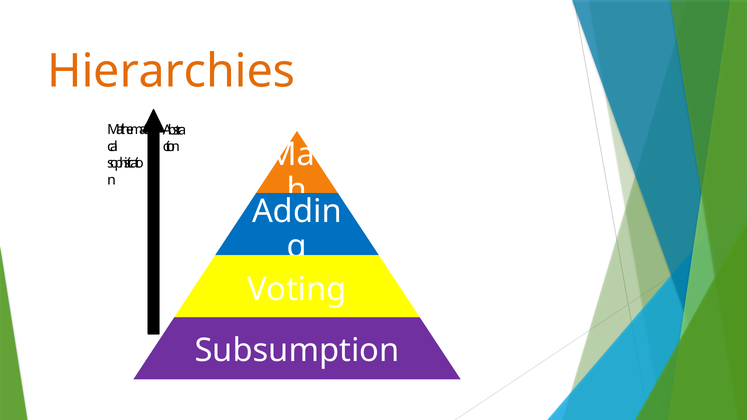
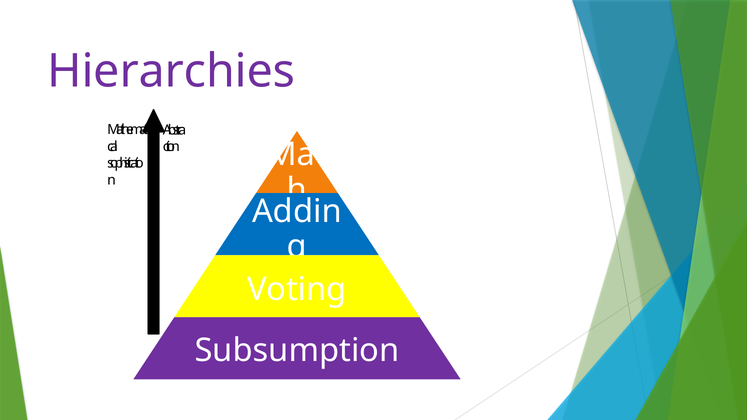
Hierarchies colour: orange -> purple
